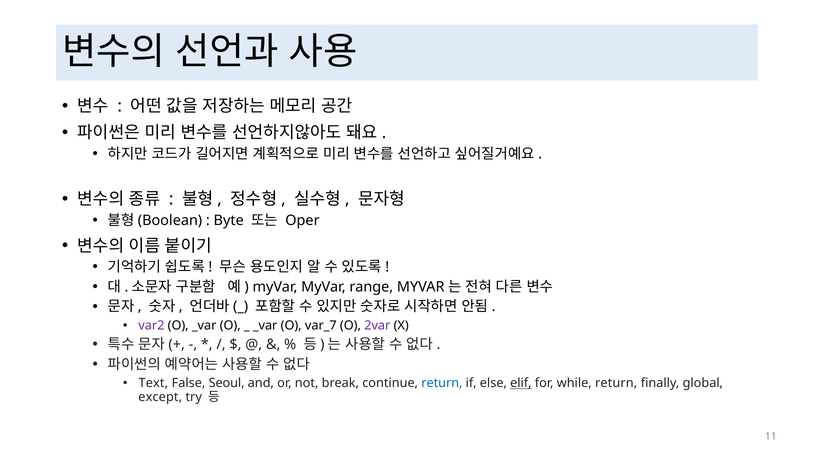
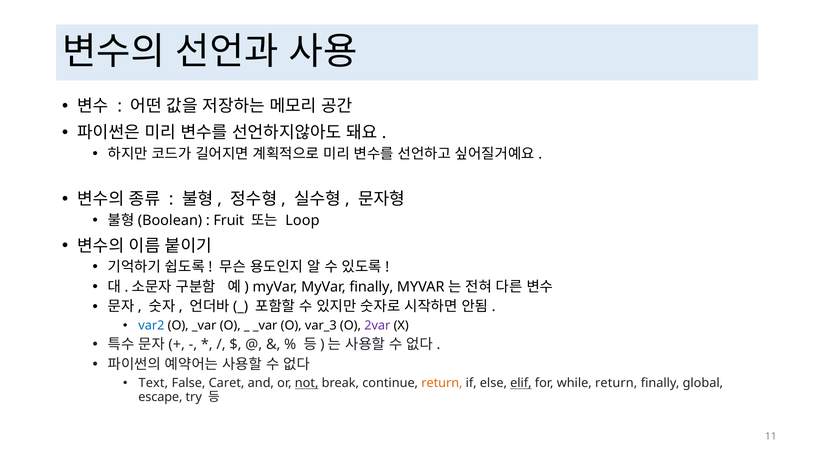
Byte: Byte -> Fruit
Oper: Oper -> Loop
MyVar range: range -> finally
var2 colour: purple -> blue
var_7: var_7 -> var_3
Seoul: Seoul -> Caret
not underline: none -> present
return at (442, 383) colour: blue -> orange
except: except -> escape
